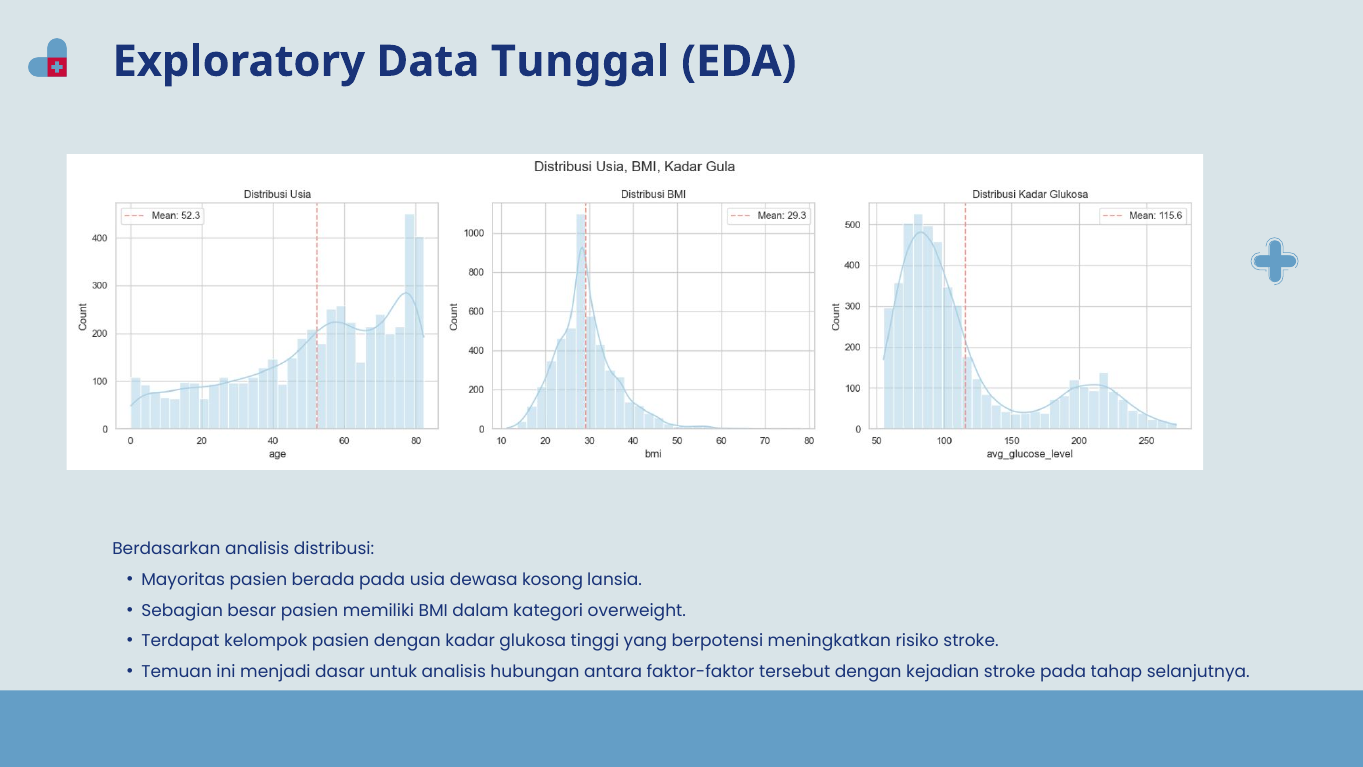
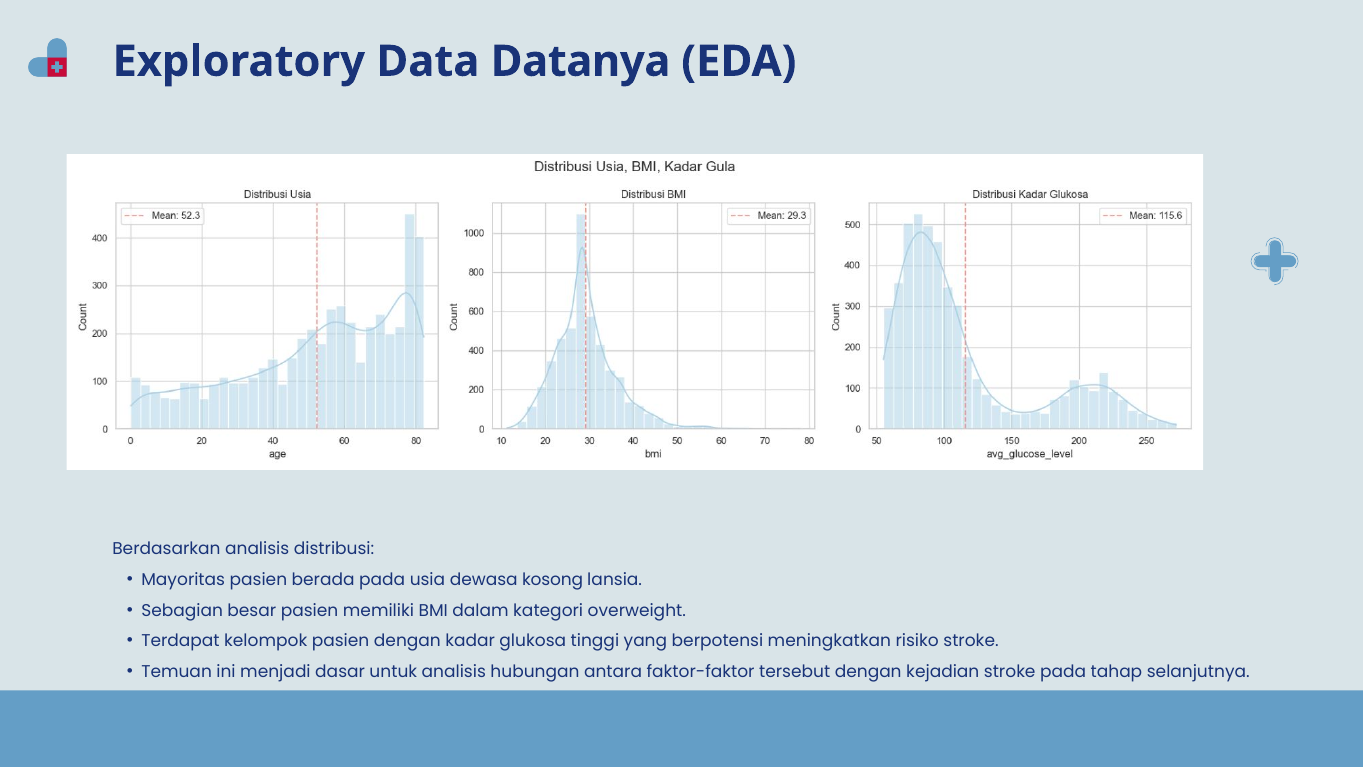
Tunggal: Tunggal -> Datanya
